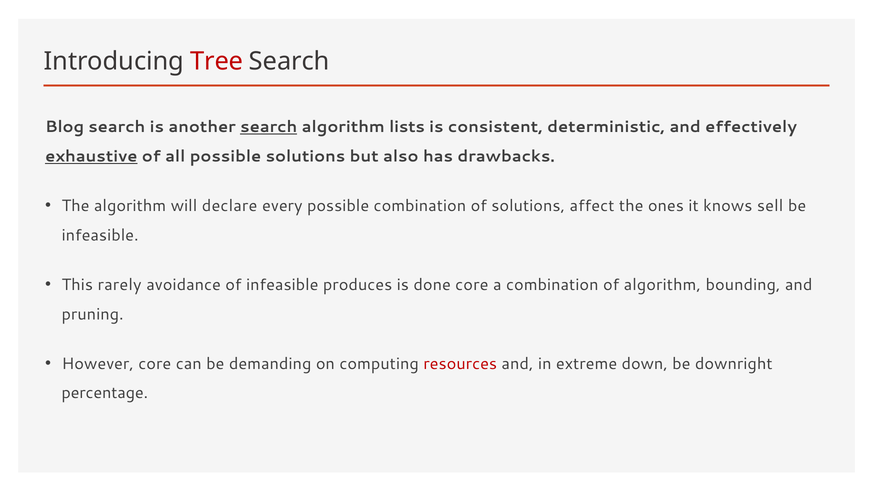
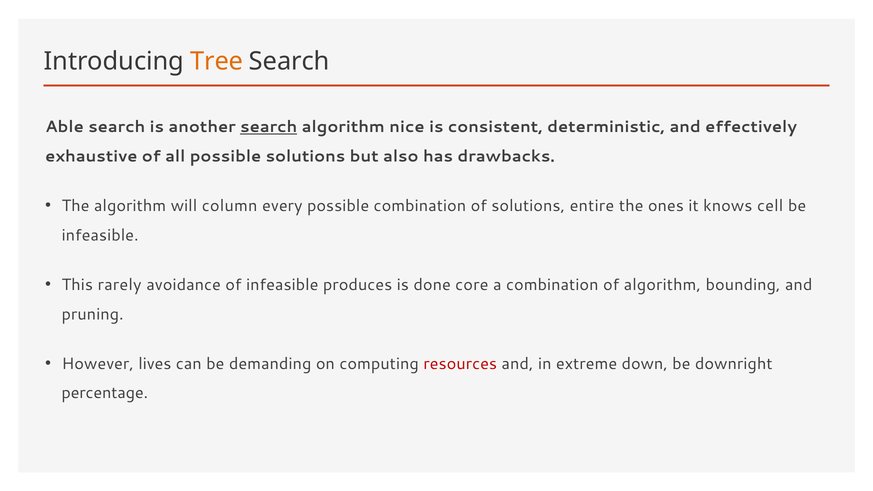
Tree colour: red -> orange
Blog: Blog -> Able
lists: lists -> nice
exhaustive underline: present -> none
declare: declare -> column
affect: affect -> entire
sell: sell -> cell
However core: core -> lives
